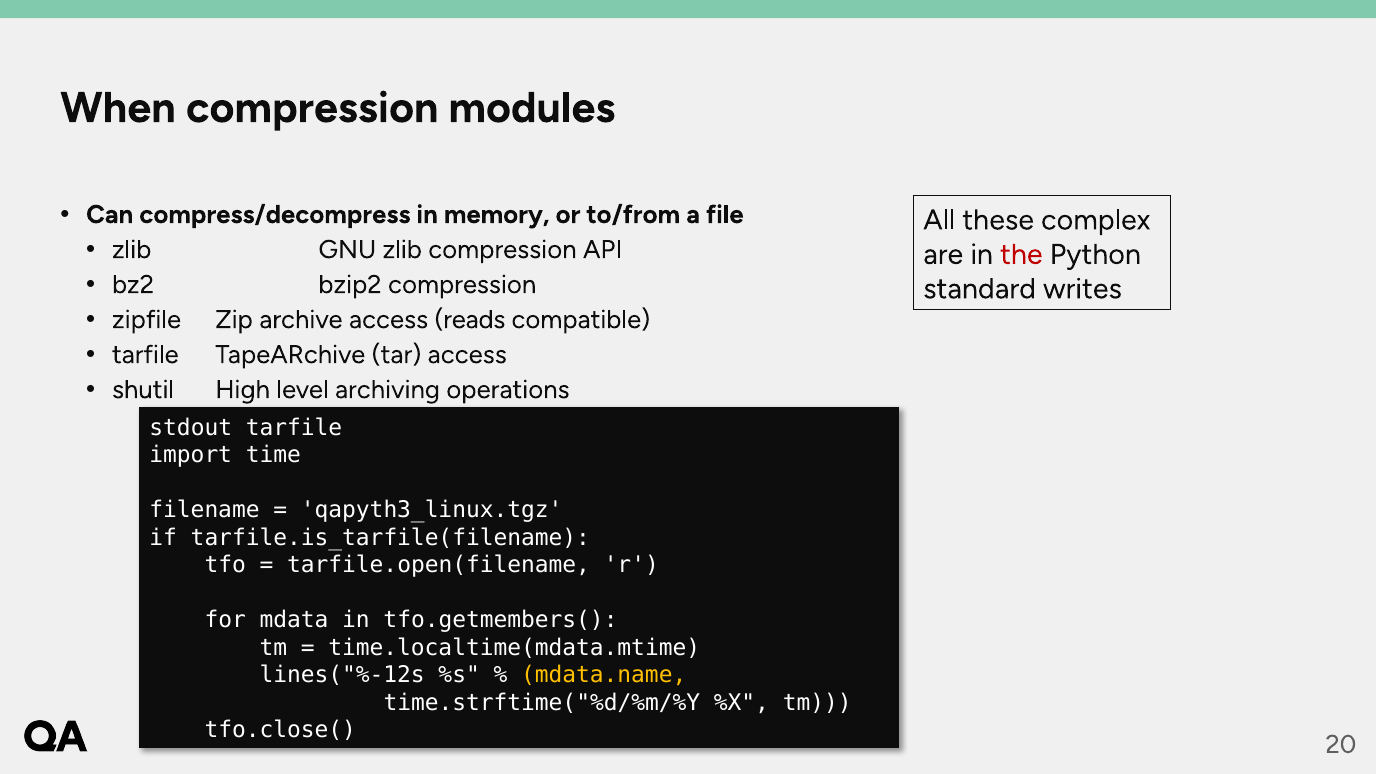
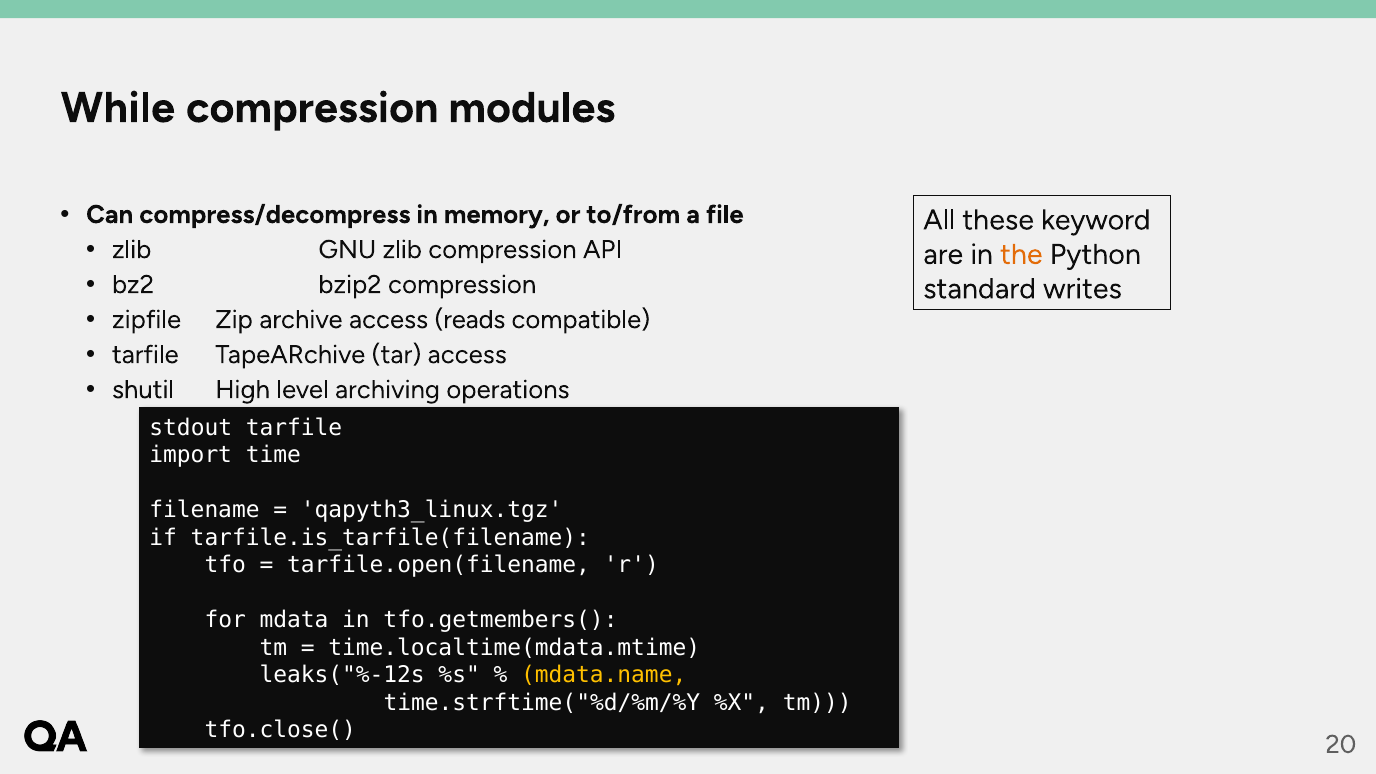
When: When -> While
complex: complex -> keyword
the colour: red -> orange
lines("%-12s: lines("%-12s -> leaks("%-12s
